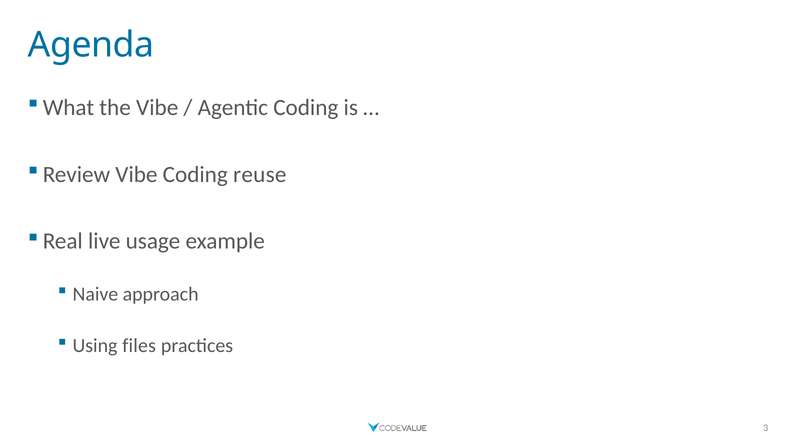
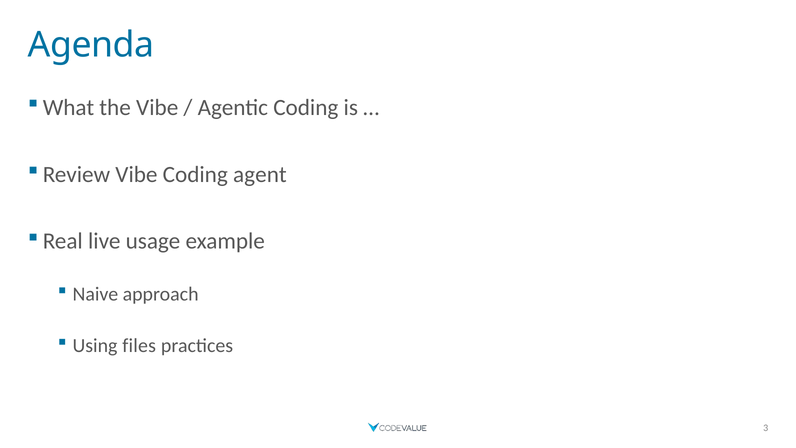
reuse: reuse -> agent
